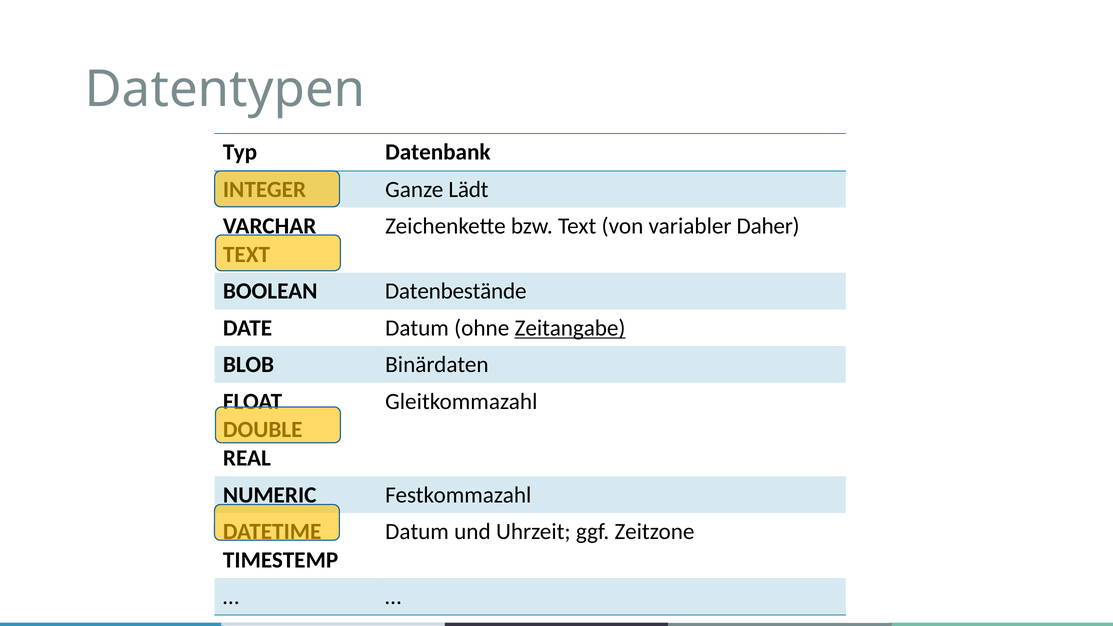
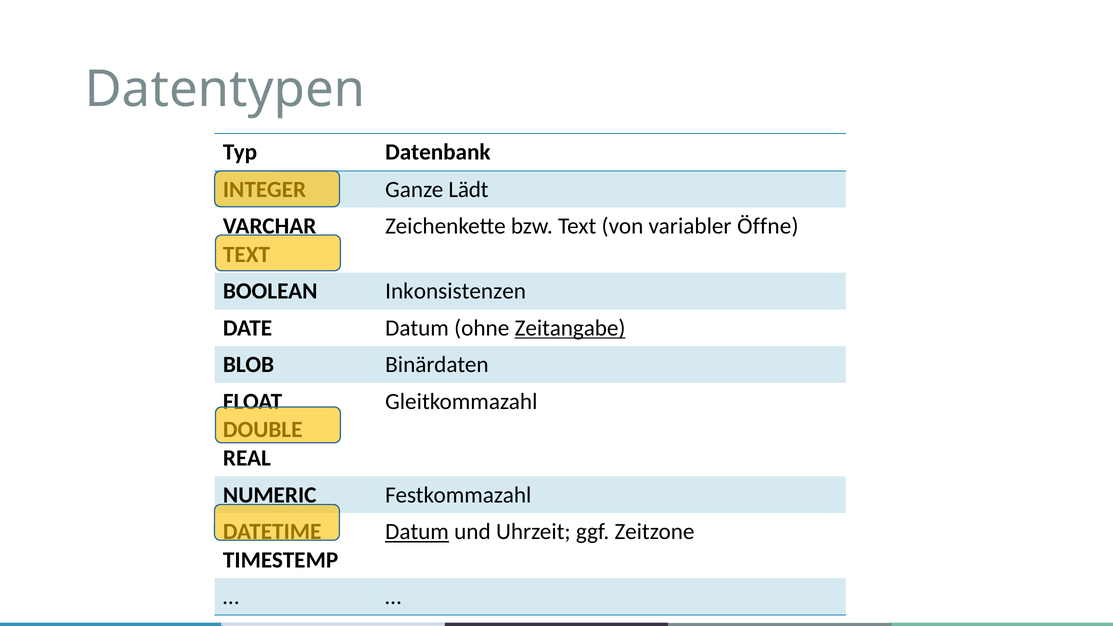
Daher: Daher -> Öffne
Datenbestände: Datenbestände -> Inkonsistenzen
Datum at (417, 532) underline: none -> present
